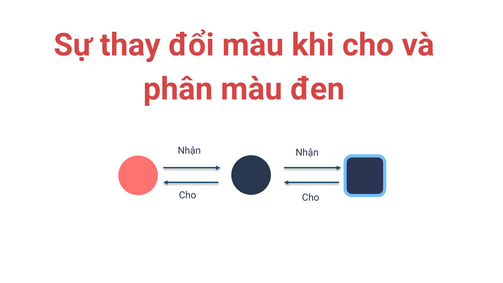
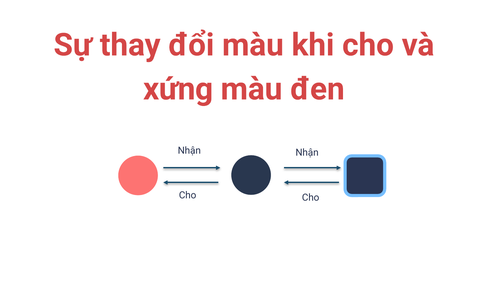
phân: phân -> xứng
